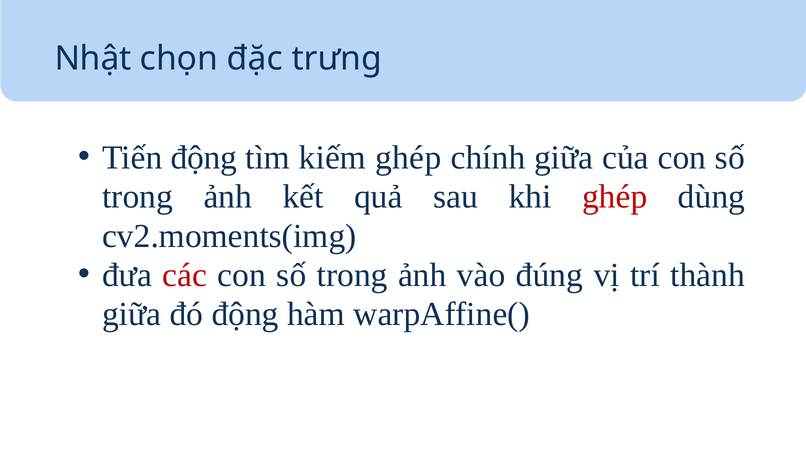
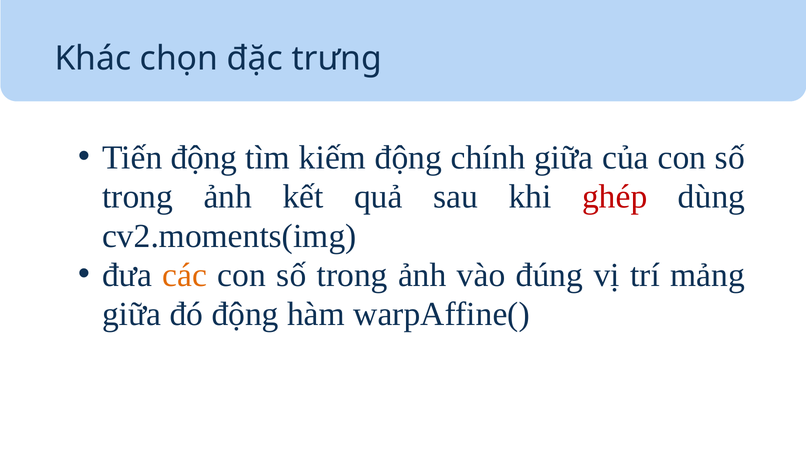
Nhật: Nhật -> Khác
kiếm ghép: ghép -> động
các colour: red -> orange
thành: thành -> mảng
